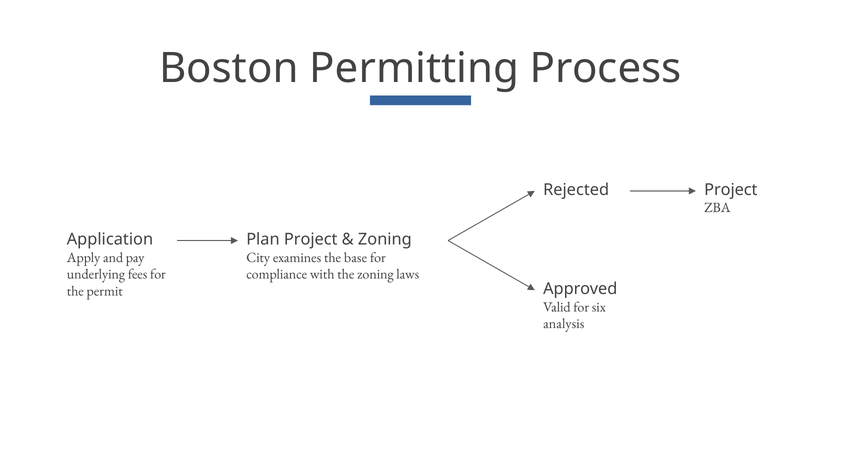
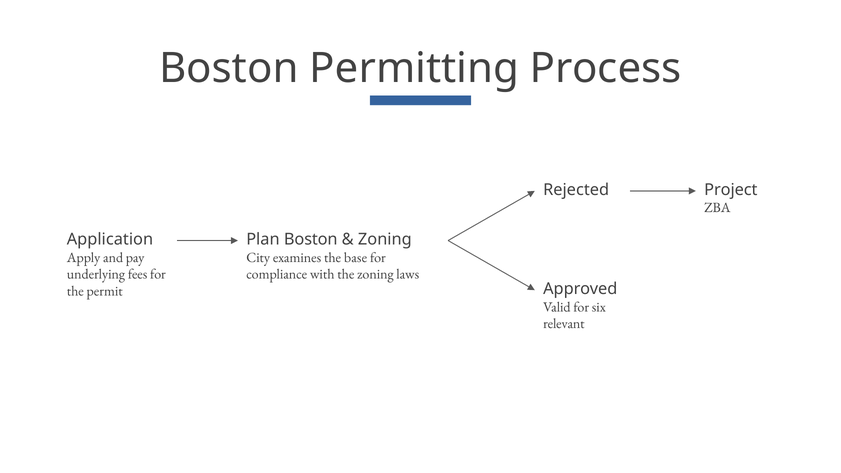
Plan Project: Project -> Boston
analysis: analysis -> relevant
